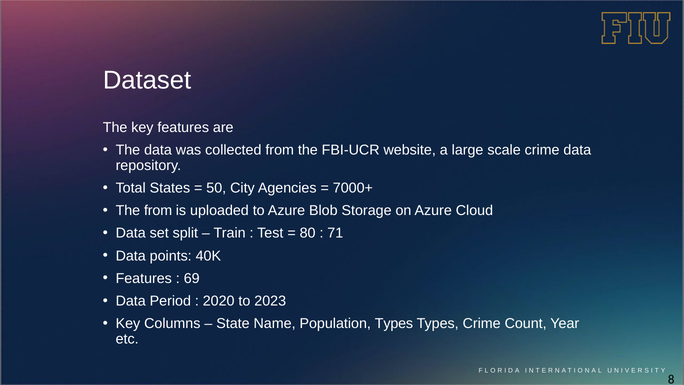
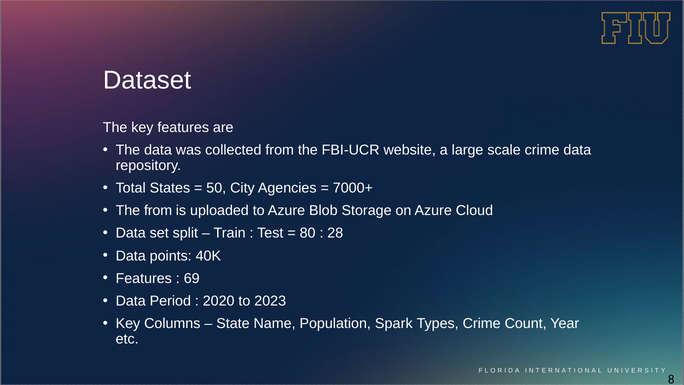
71: 71 -> 28
Population Types: Types -> Spark
